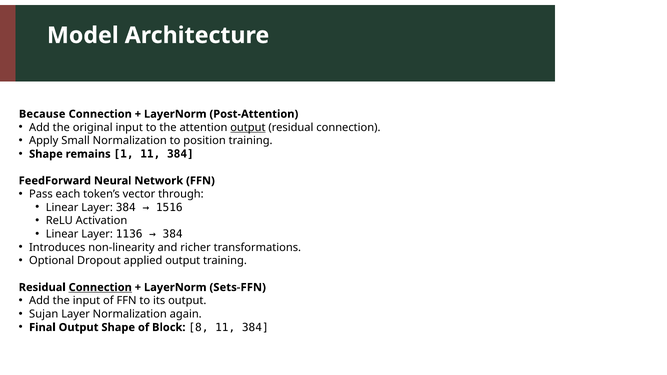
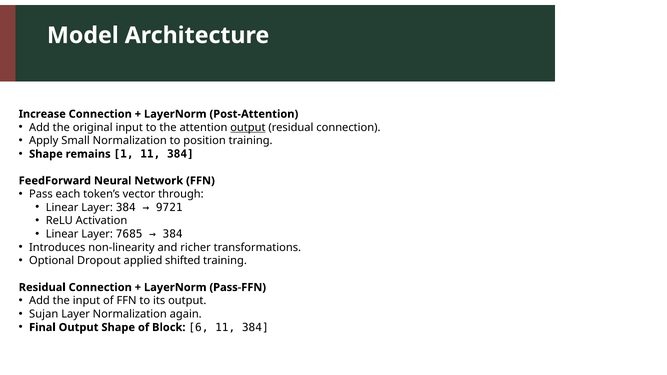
Because: Because -> Increase
1516: 1516 -> 9721
1136: 1136 -> 7685
applied output: output -> shifted
Connection at (100, 288) underline: present -> none
Sets-FFN: Sets-FFN -> Pass-FFN
8: 8 -> 6
